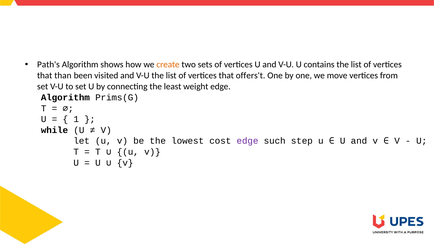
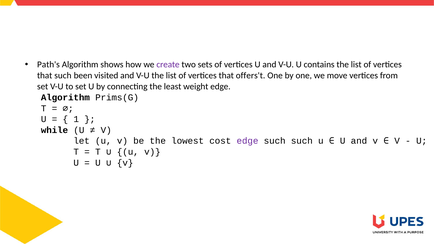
create colour: orange -> purple
that than: than -> such
such step: step -> such
